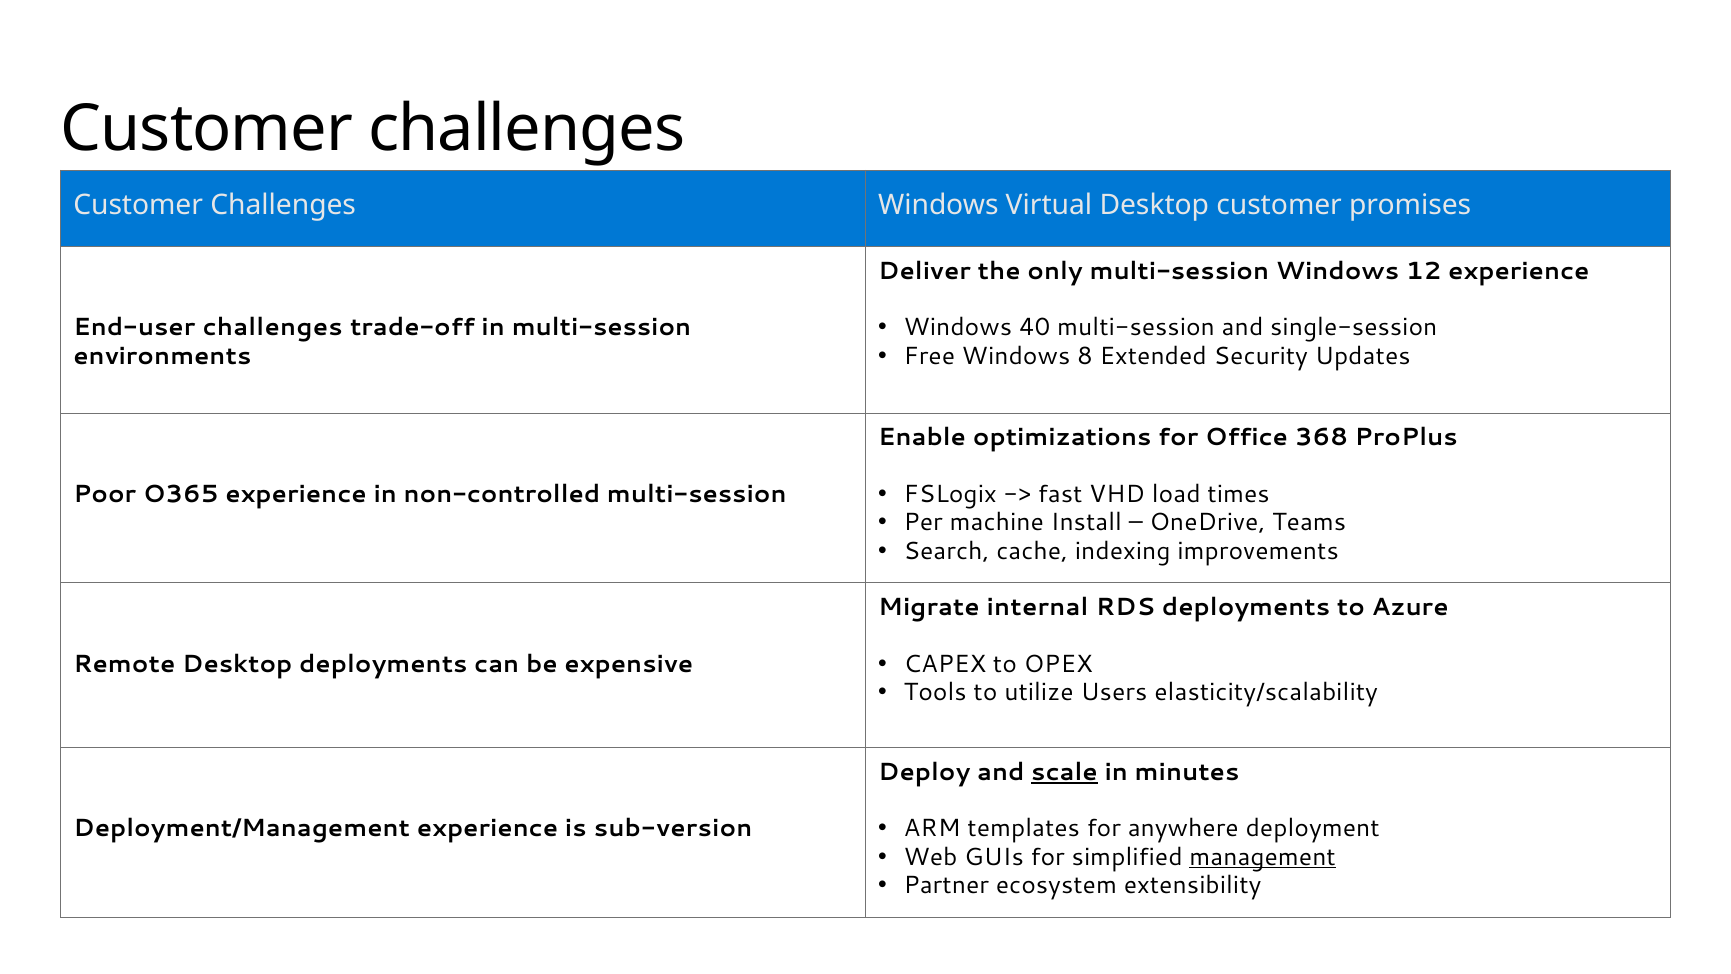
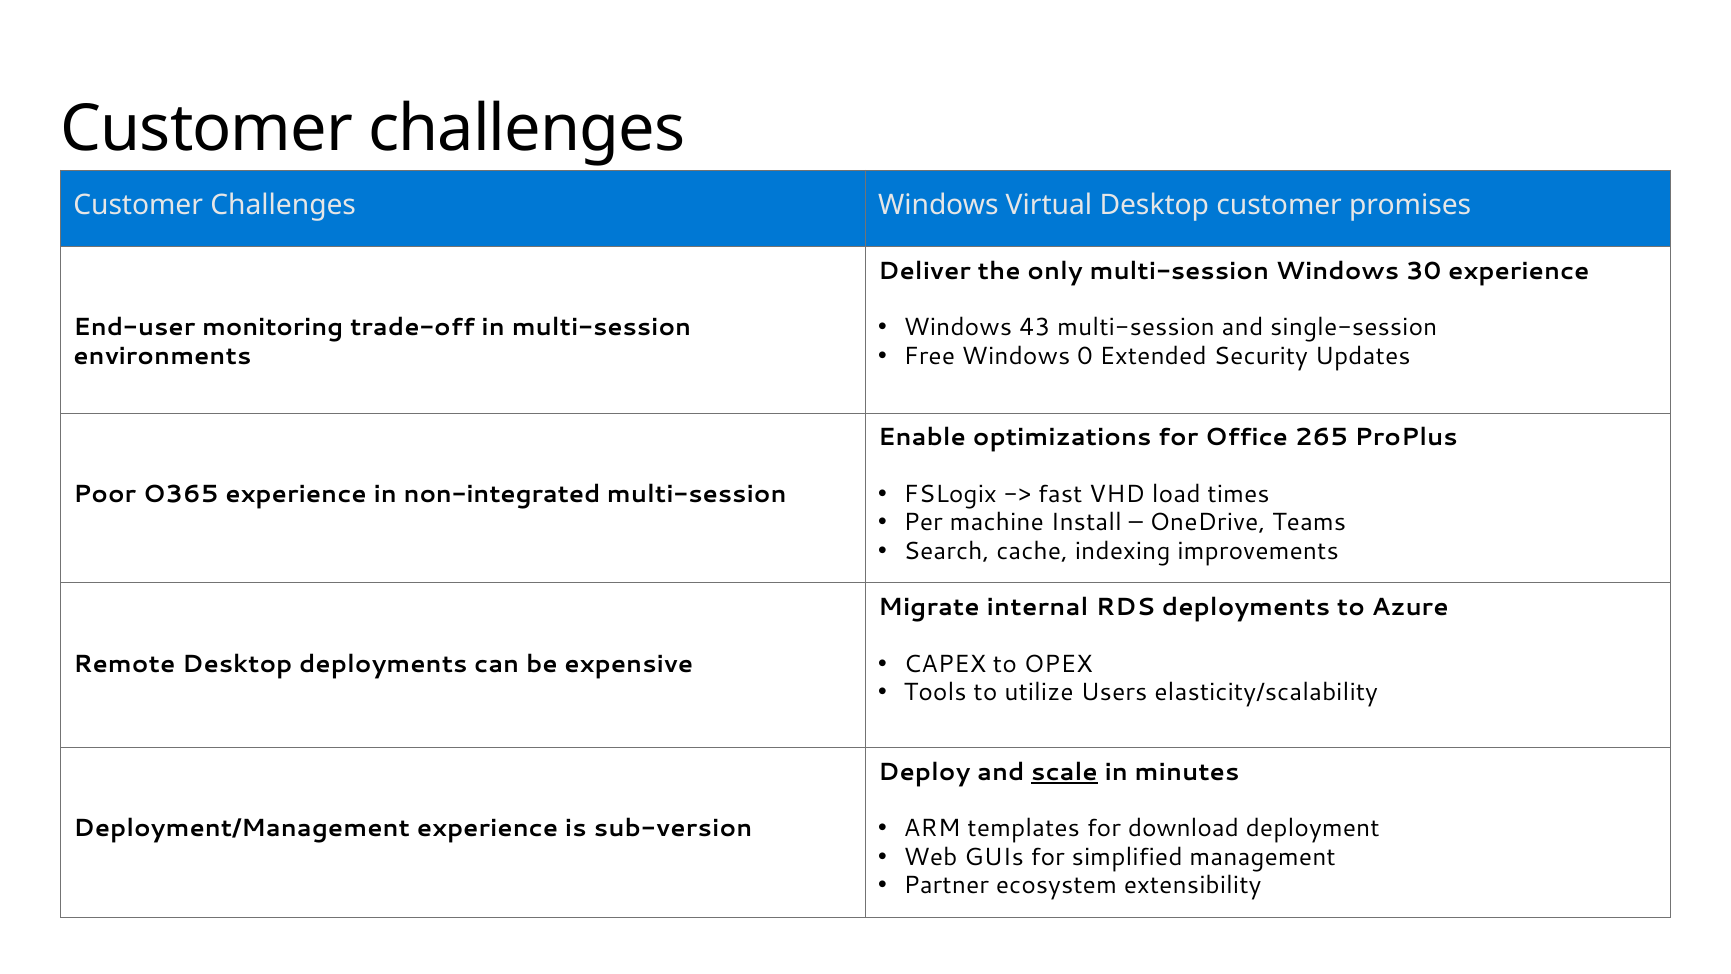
12: 12 -> 30
40: 40 -> 43
End-user challenges: challenges -> monitoring
8: 8 -> 0
368: 368 -> 265
non-controlled: non-controlled -> non-integrated
anywhere: anywhere -> download
management underline: present -> none
